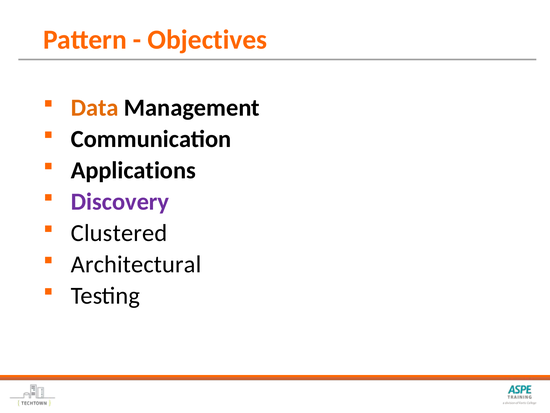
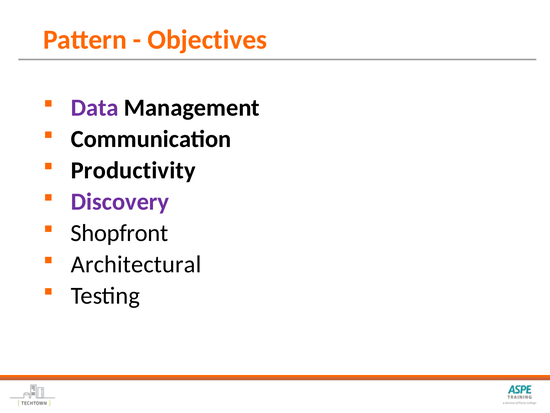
Data colour: orange -> purple
Applications: Applications -> Productivity
Clustered: Clustered -> Shopfront
